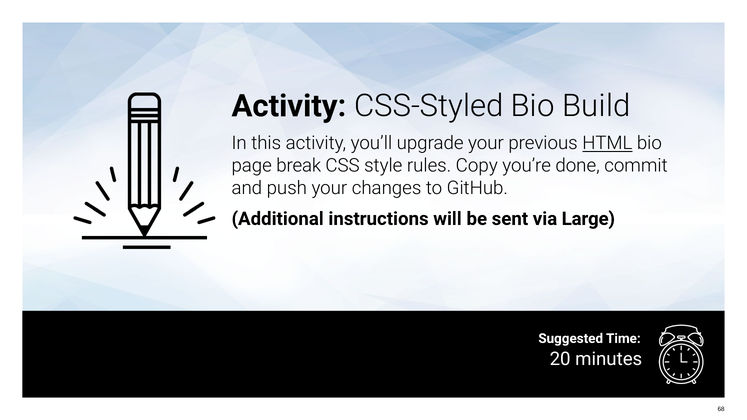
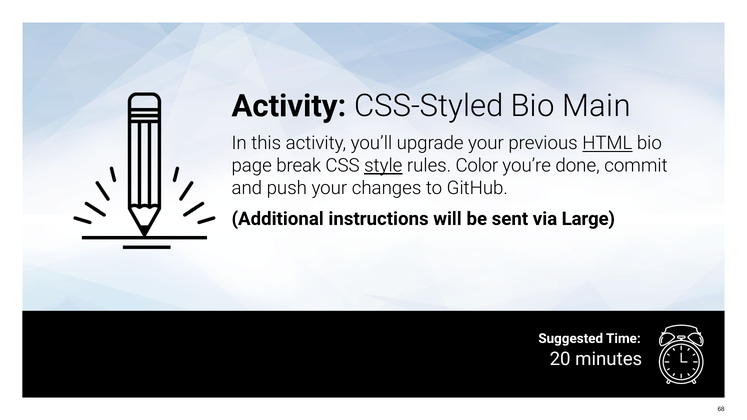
Build: Build -> Main
style underline: none -> present
Copy: Copy -> Color
